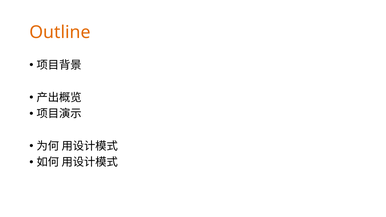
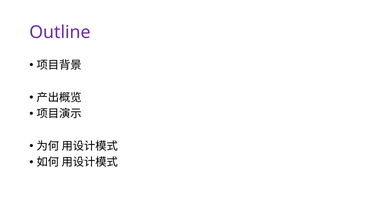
Outline colour: orange -> purple
